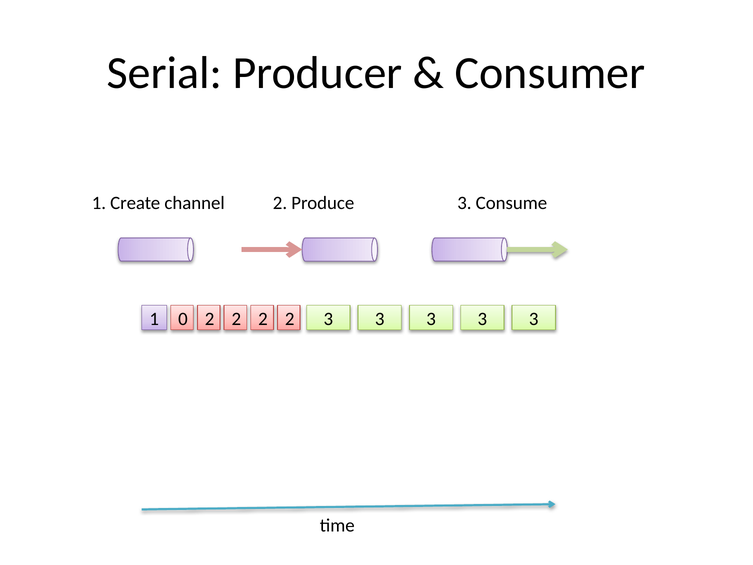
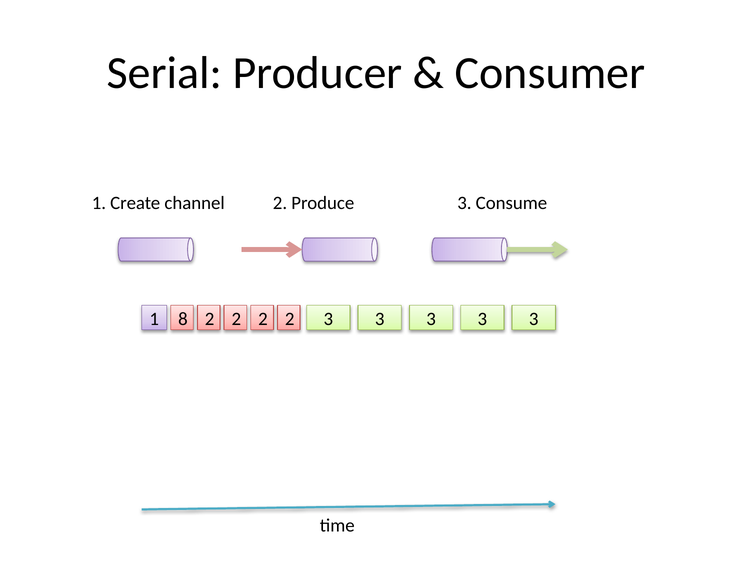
0: 0 -> 8
